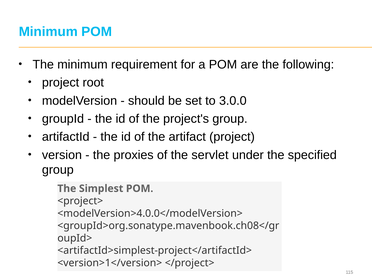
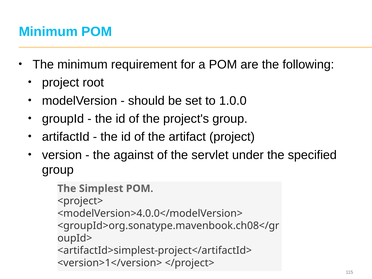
3.0.0: 3.0.0 -> 1.0.0
proxies: proxies -> against
